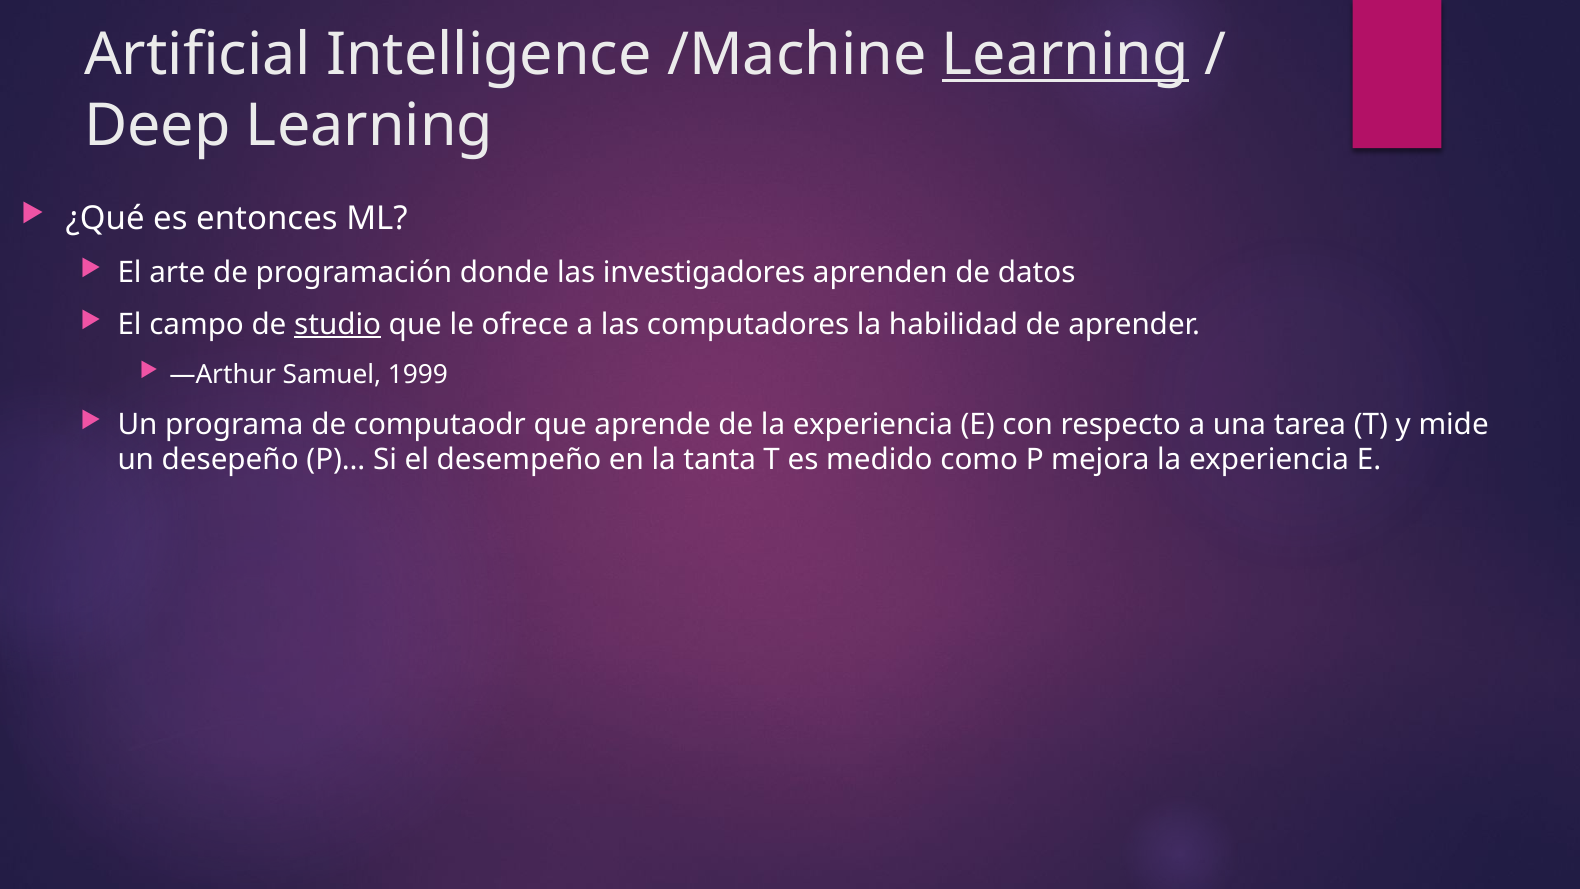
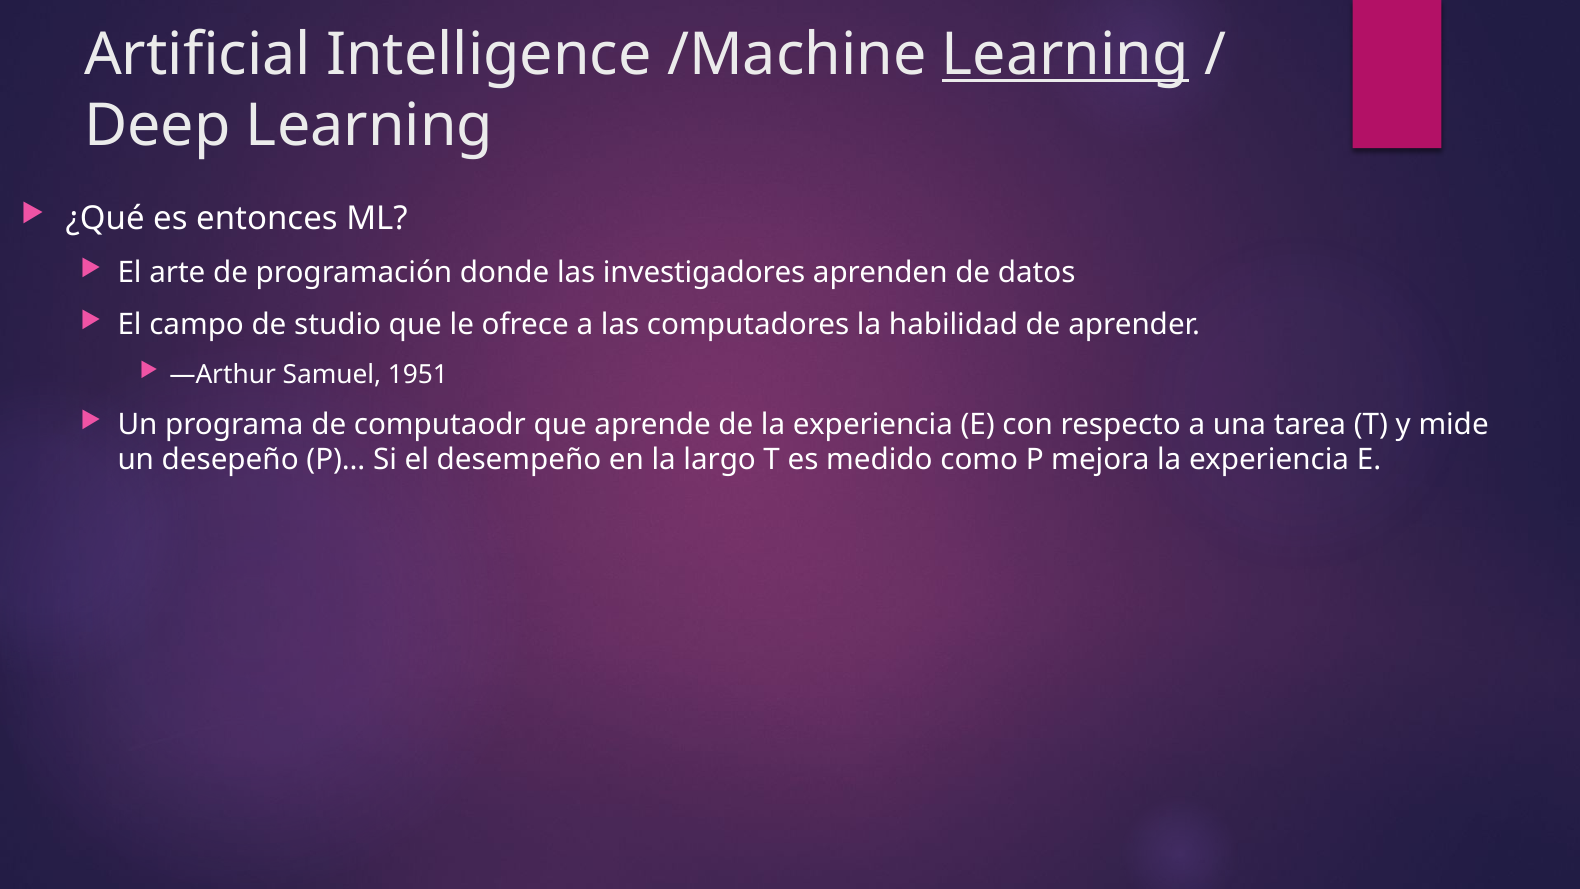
studio underline: present -> none
1999: 1999 -> 1951
tanta: tanta -> largo
